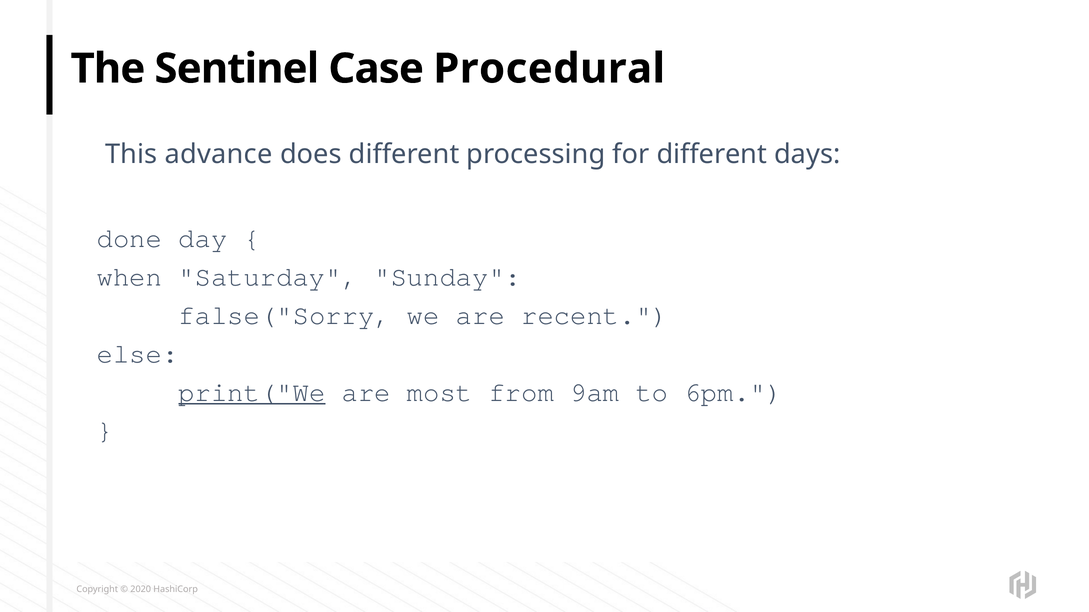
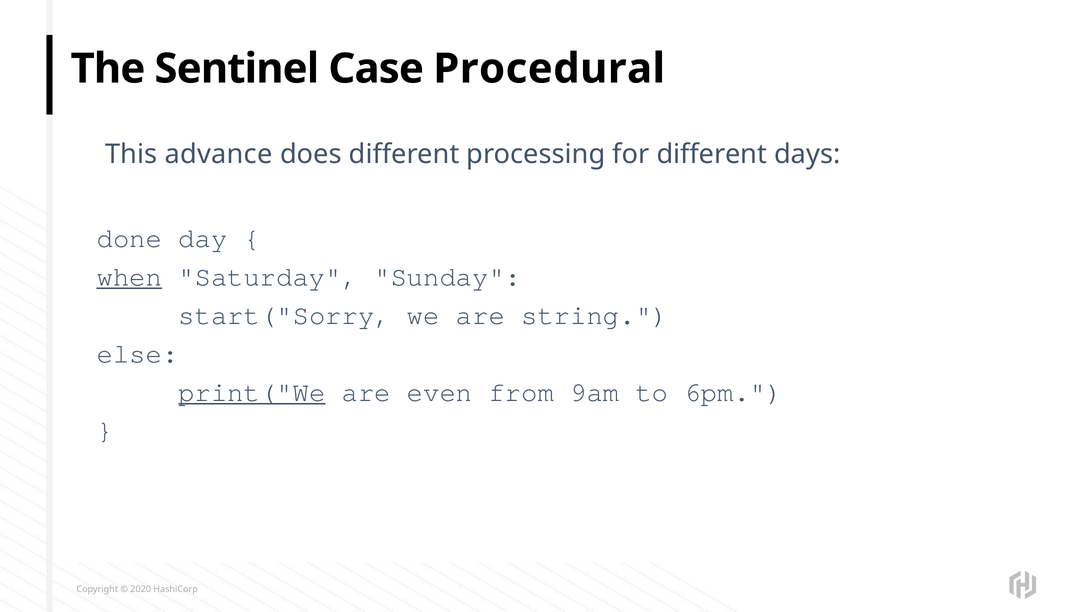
when underline: none -> present
false("Sorry: false("Sorry -> start("Sorry
recent: recent -> string
most: most -> even
